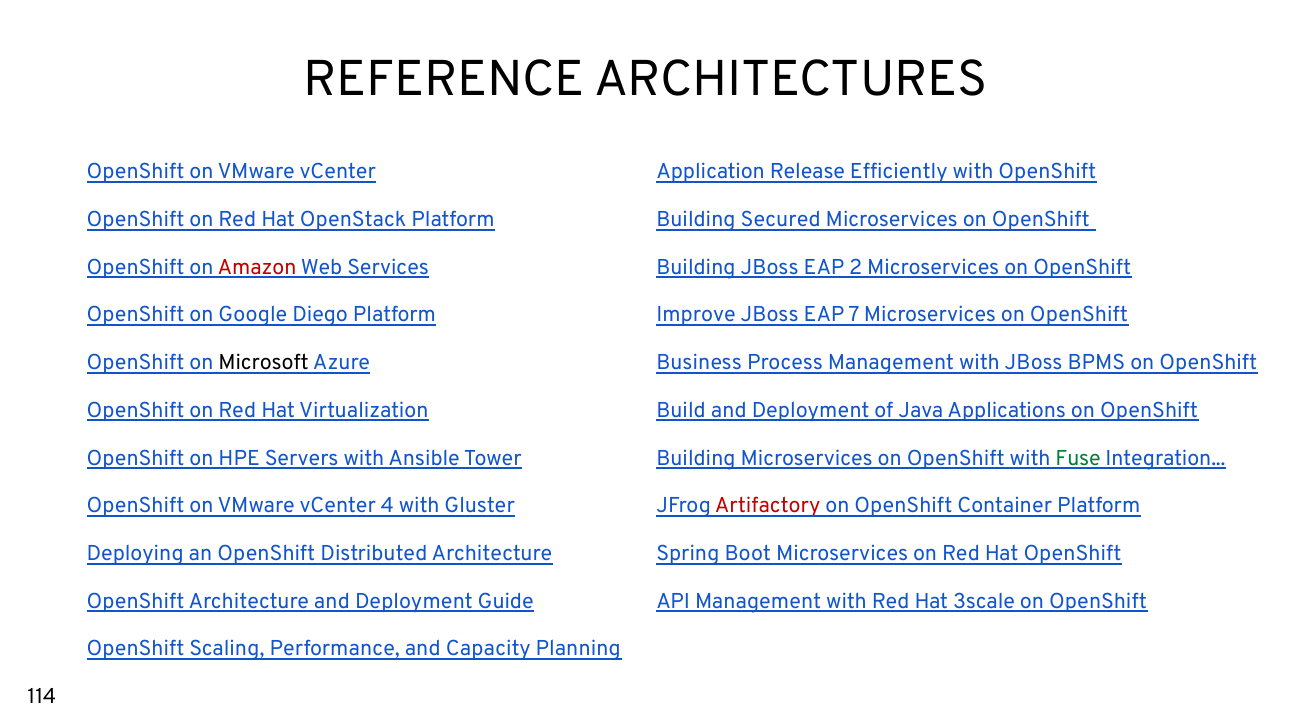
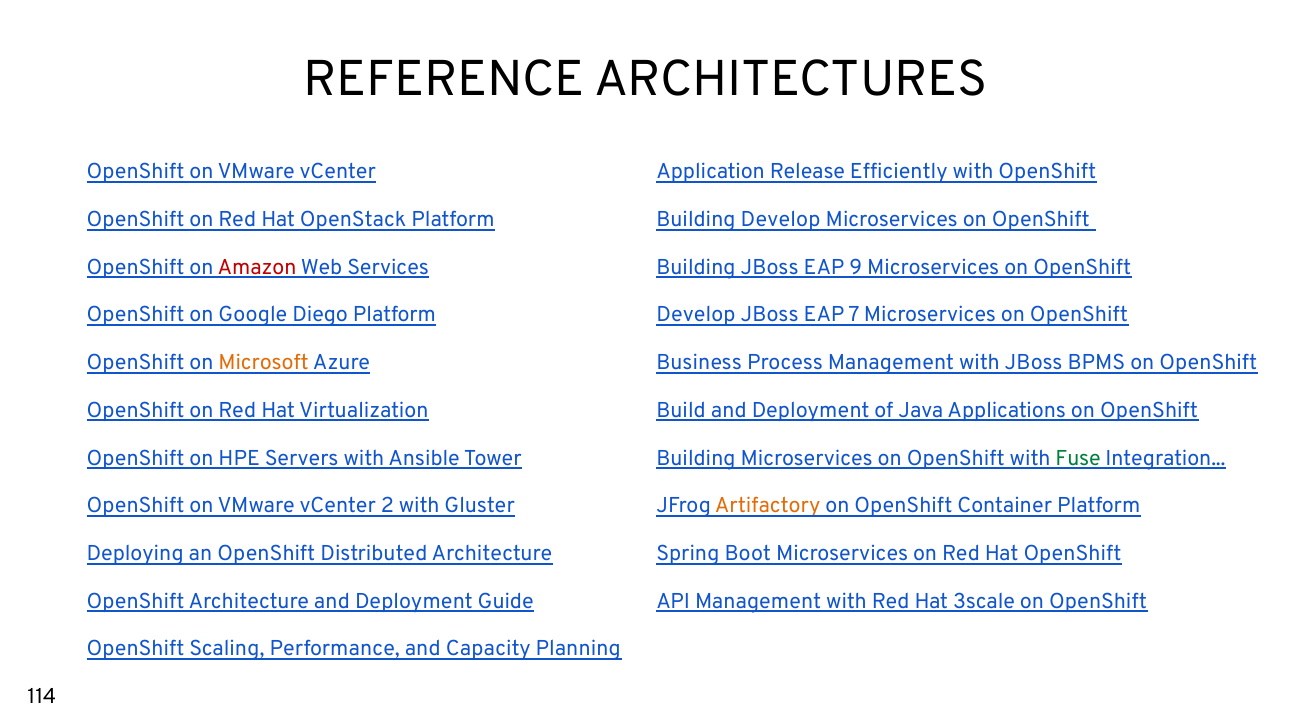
Building Secured: Secured -> Develop
2: 2 -> 9
Improve at (696, 315): Improve -> Develop
Microsoft colour: black -> orange
4: 4 -> 2
Artifactory colour: red -> orange
